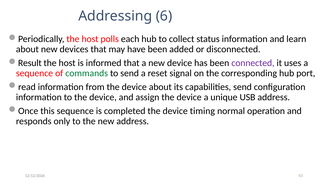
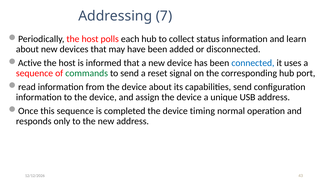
6: 6 -> 7
Result: Result -> Active
connected colour: purple -> blue
